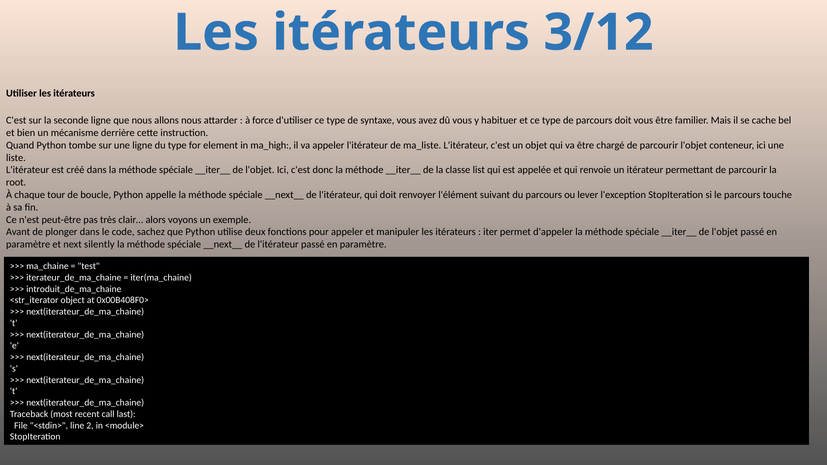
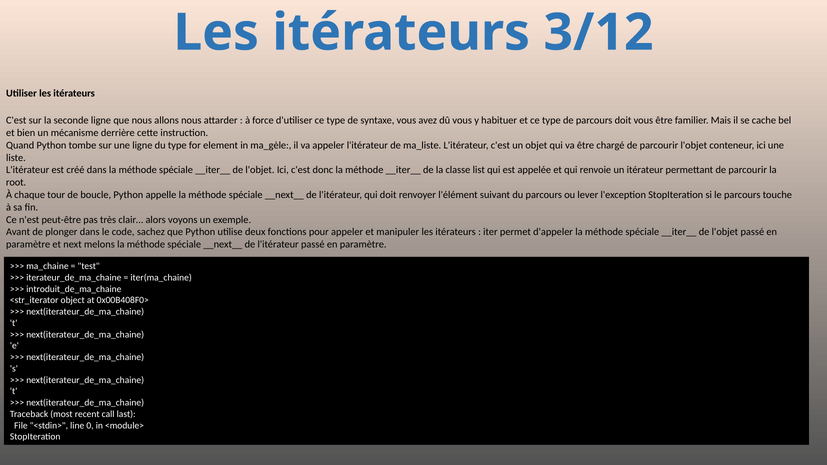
ma_high: ma_high -> ma_gèle
silently: silently -> melons
2: 2 -> 0
